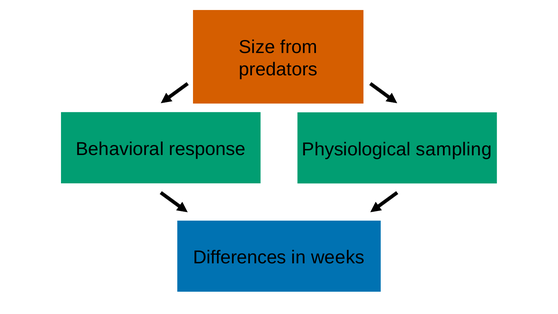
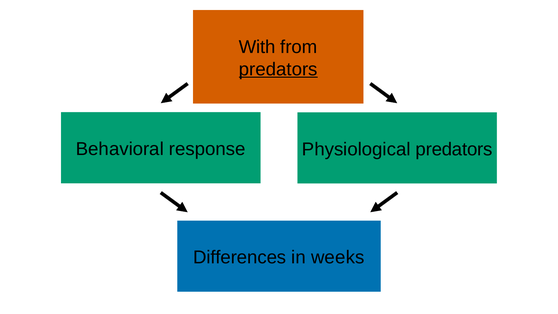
Size: Size -> With
predators at (278, 69) underline: none -> present
Physiological sampling: sampling -> predators
